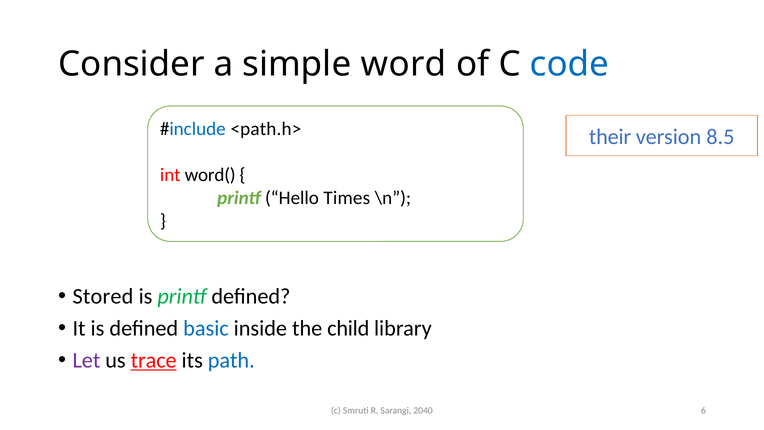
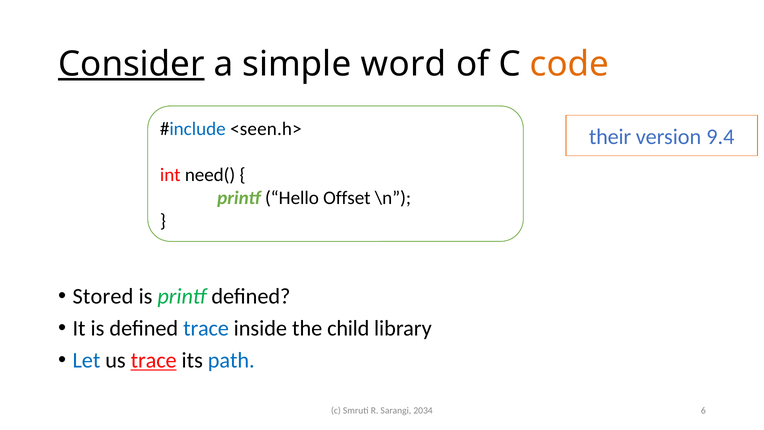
Consider underline: none -> present
code colour: blue -> orange
<path.h>: <path.h> -> <seen.h>
8.5: 8.5 -> 9.4
word(: word( -> need(
Times: Times -> Offset
defined basic: basic -> trace
Let colour: purple -> blue
2040: 2040 -> 2034
